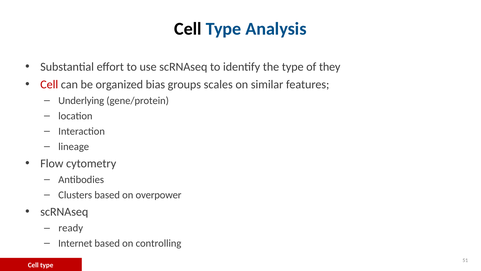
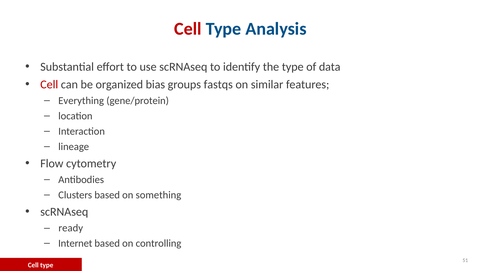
Cell at (188, 29) colour: black -> red
they: they -> data
scales: scales -> fastqs
Underlying: Underlying -> Everything
overpower: overpower -> something
